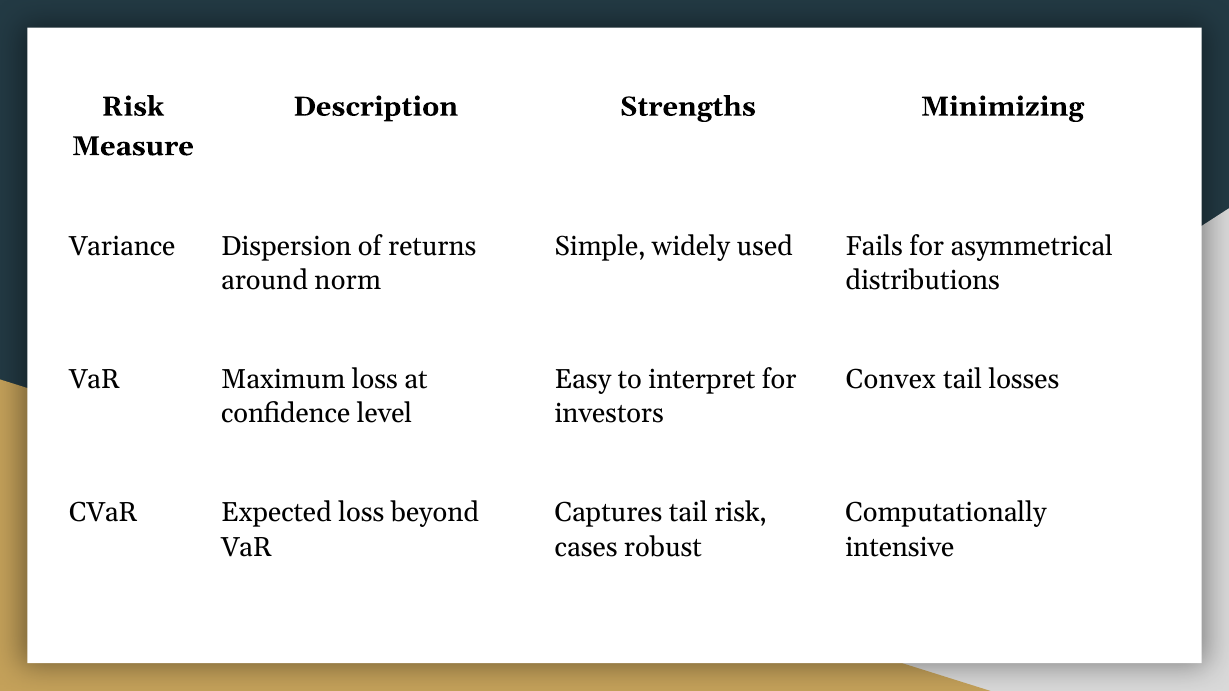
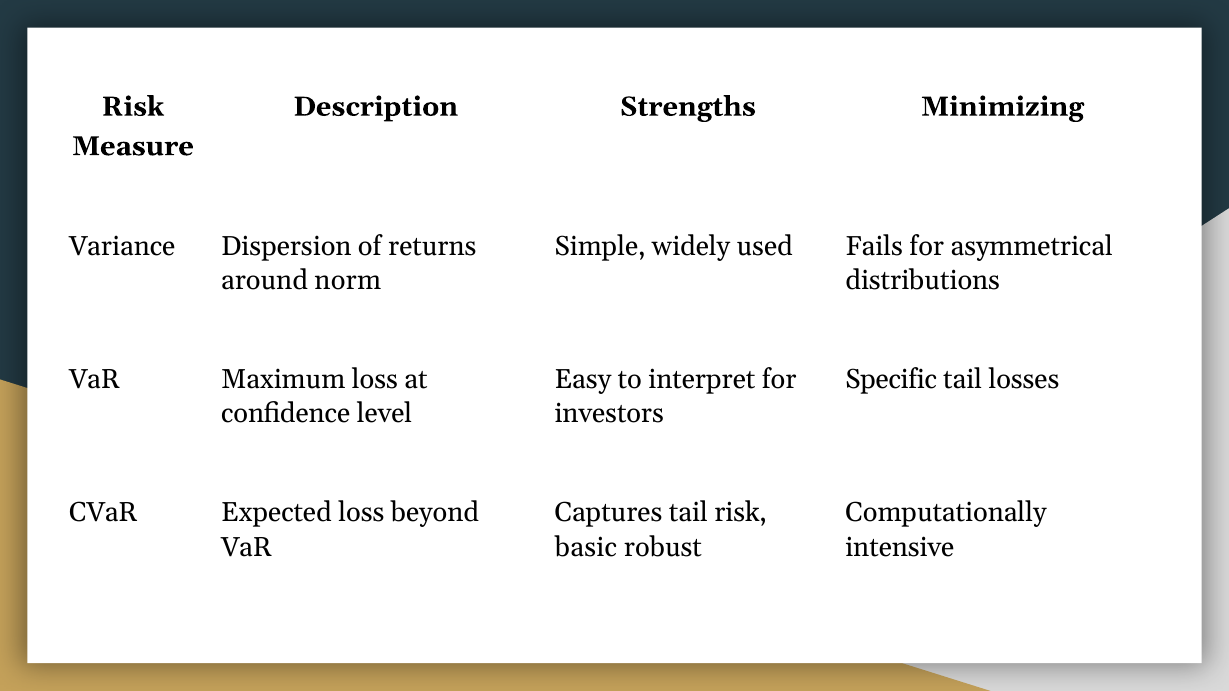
Convex: Convex -> Specific
cases: cases -> basic
